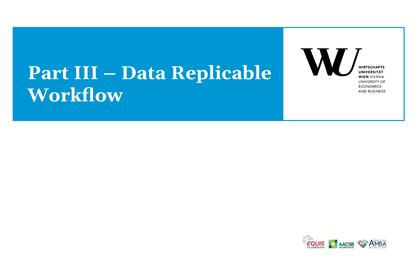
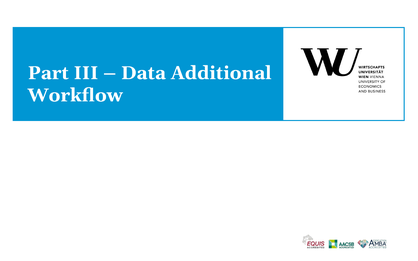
Replicable: Replicable -> Additional
